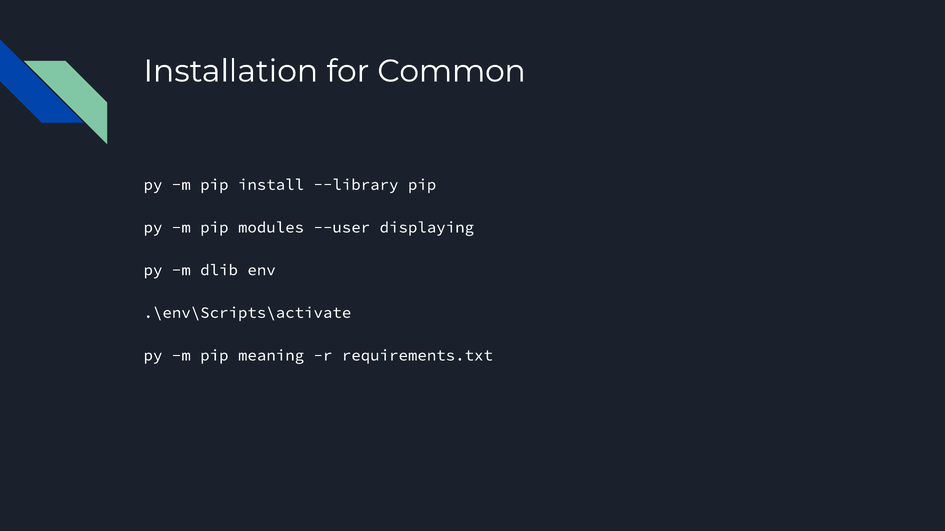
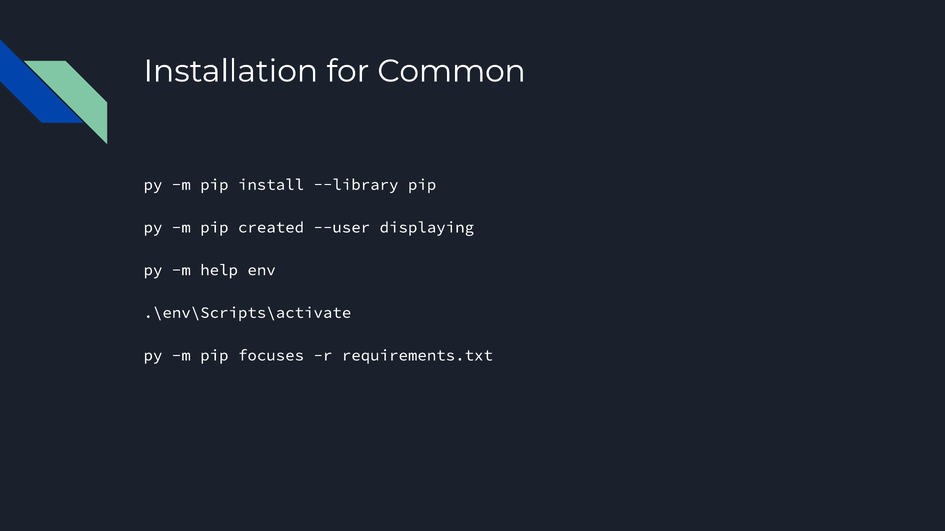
modules: modules -> created
dlib: dlib -> help
meaning: meaning -> focuses
